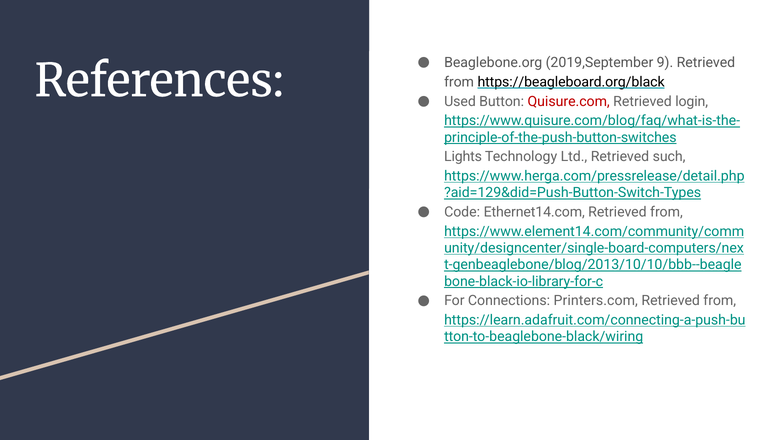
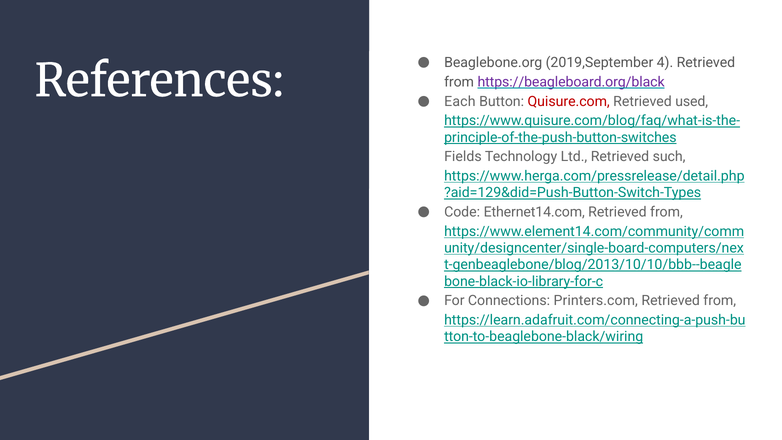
9: 9 -> 4
https://beagleboard.org/black colour: black -> purple
Used: Used -> Each
login: login -> used
Lights: Lights -> Fields
